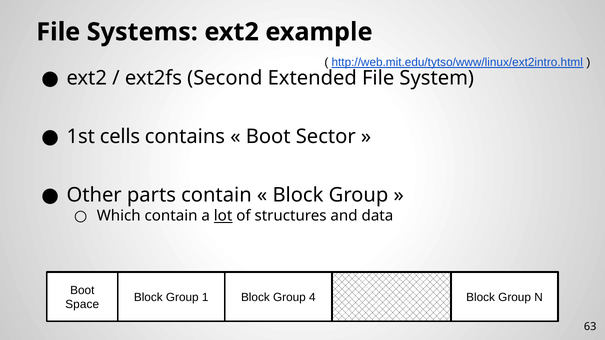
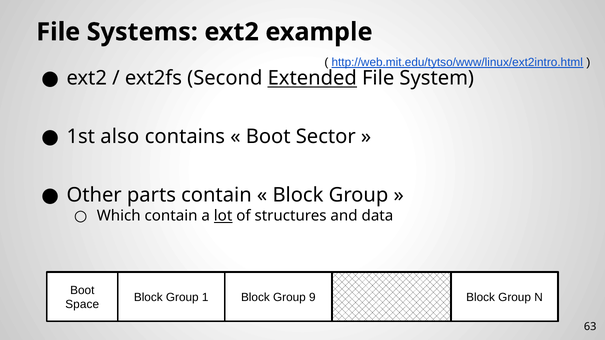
Extended underline: none -> present
cells: cells -> also
4: 4 -> 9
